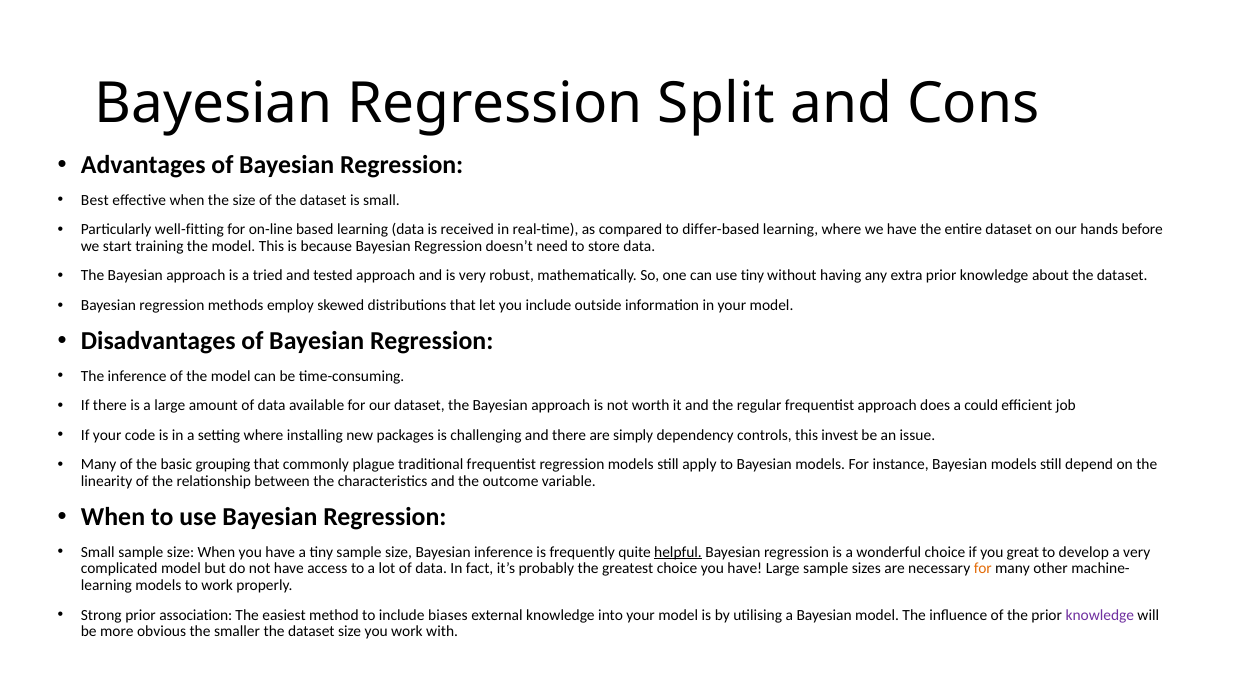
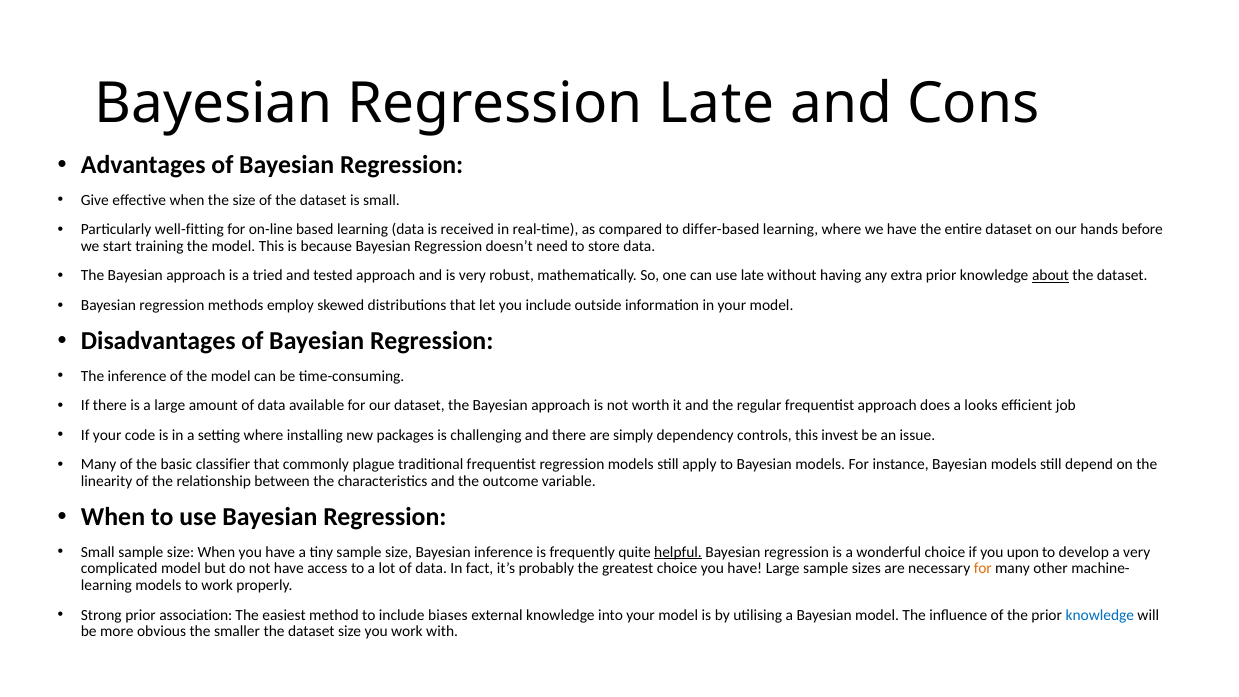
Regression Split: Split -> Late
Best: Best -> Give
use tiny: tiny -> late
about underline: none -> present
could: could -> looks
grouping: grouping -> classifier
great: great -> upon
knowledge at (1100, 615) colour: purple -> blue
